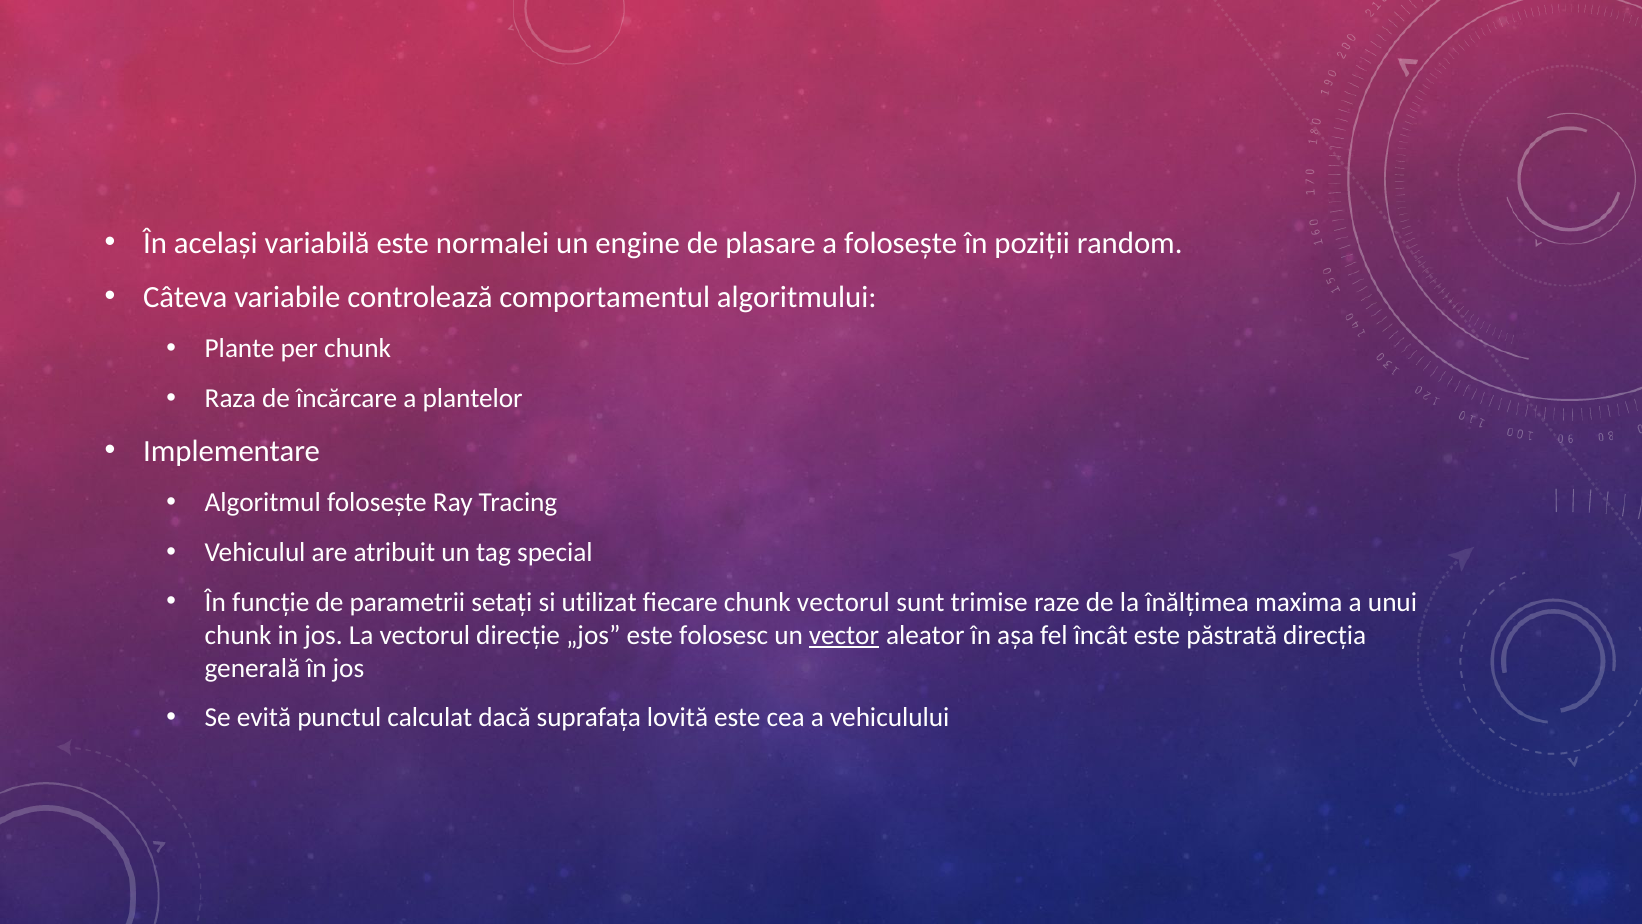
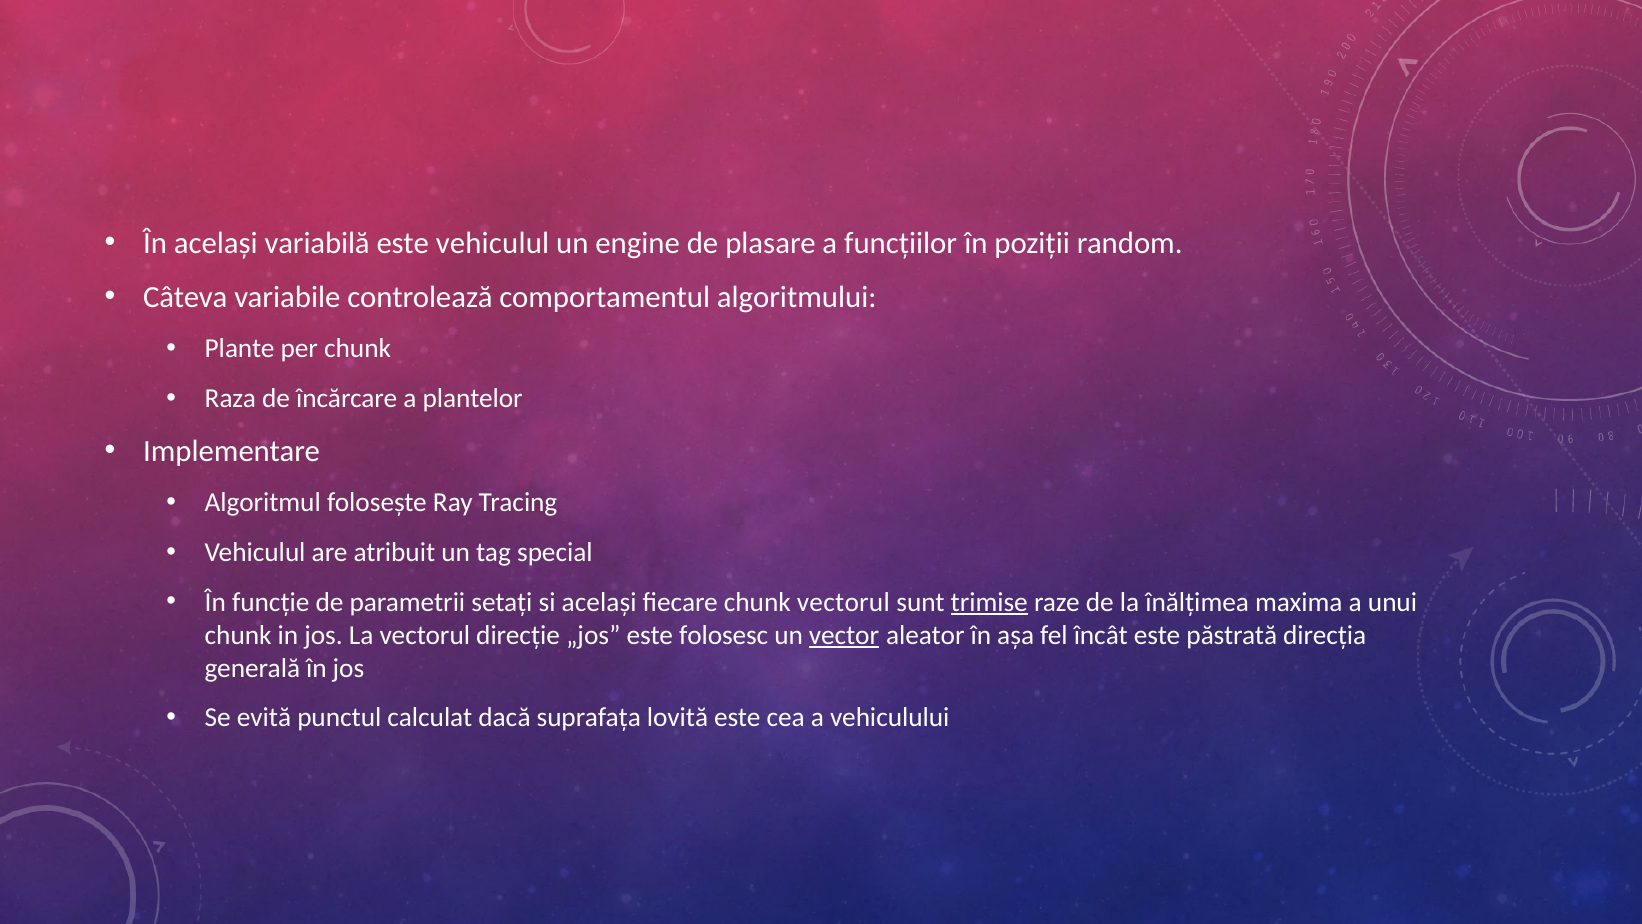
este normalei: normalei -> vehiculul
a folosește: folosește -> funcțiilor
si utilizat: utilizat -> același
trimise underline: none -> present
